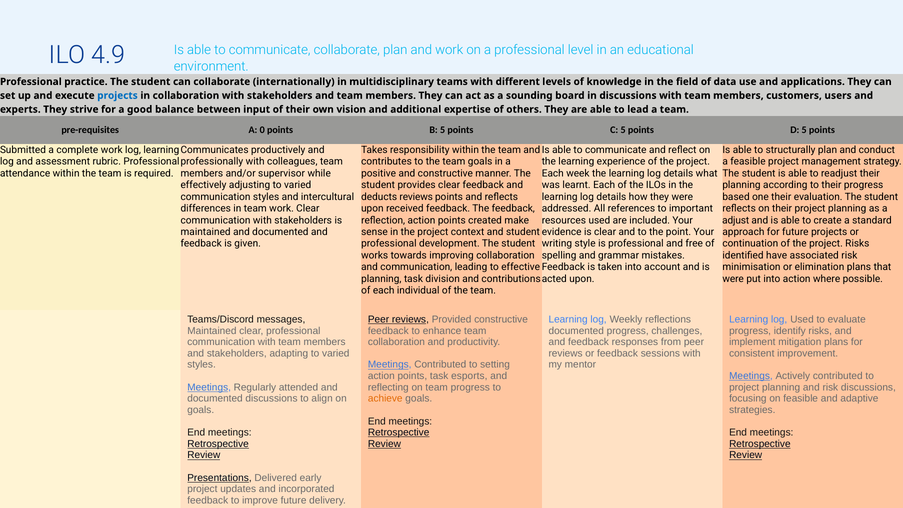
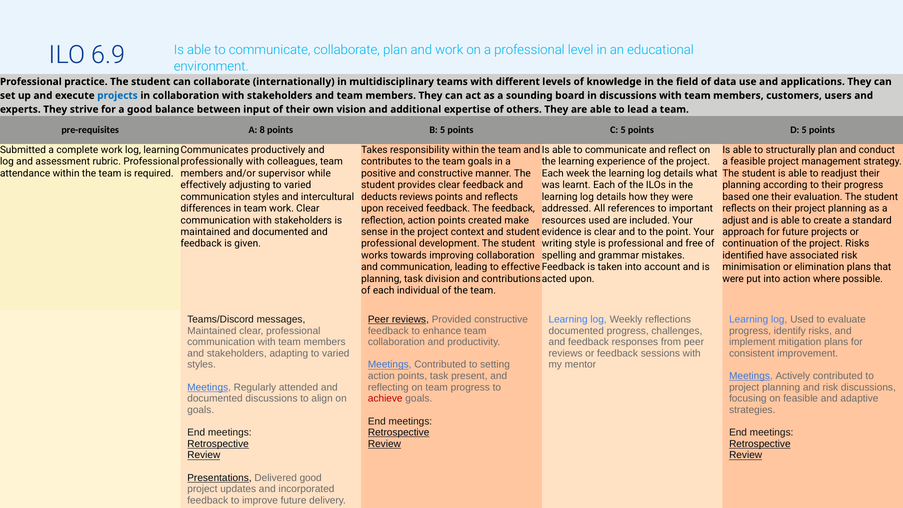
4.9: 4.9 -> 6.9
0: 0 -> 8
esports: esports -> present
achieve colour: orange -> red
Delivered early: early -> good
